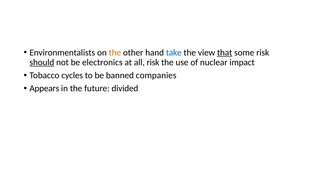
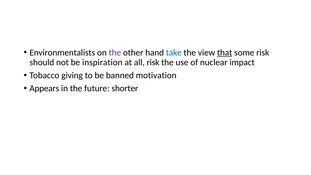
the at (115, 53) colour: orange -> purple
should underline: present -> none
electronics: electronics -> inspiration
cycles: cycles -> giving
companies: companies -> motivation
divided: divided -> shorter
